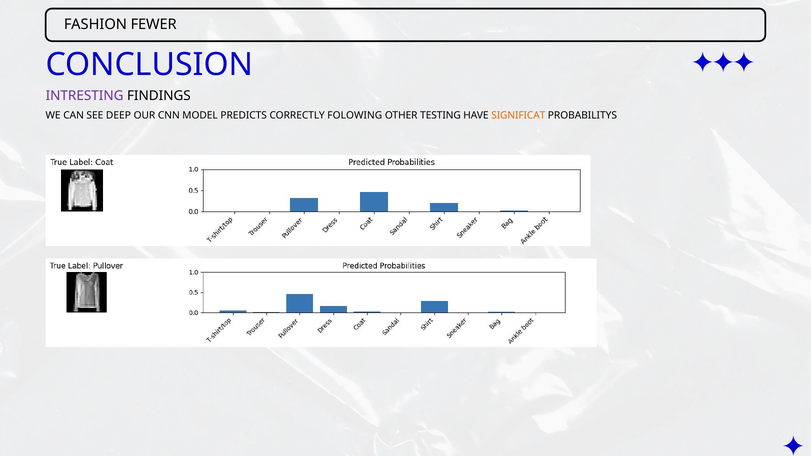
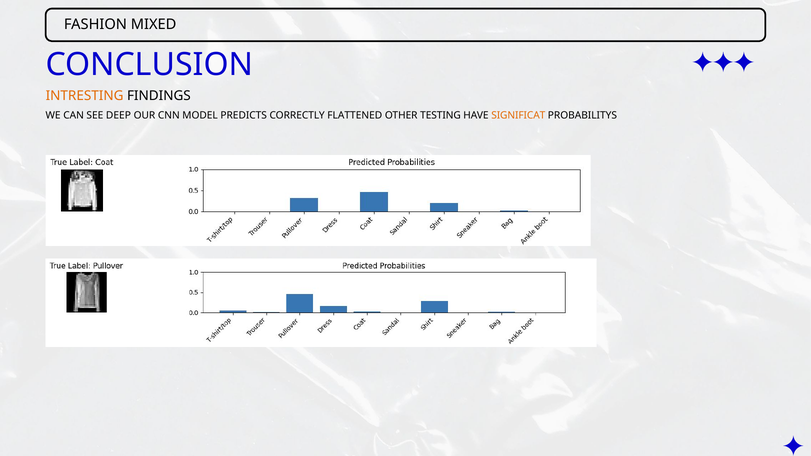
FEWER: FEWER -> MIXED
INTRESTING colour: purple -> orange
FOLOWING: FOLOWING -> FLATTENED
